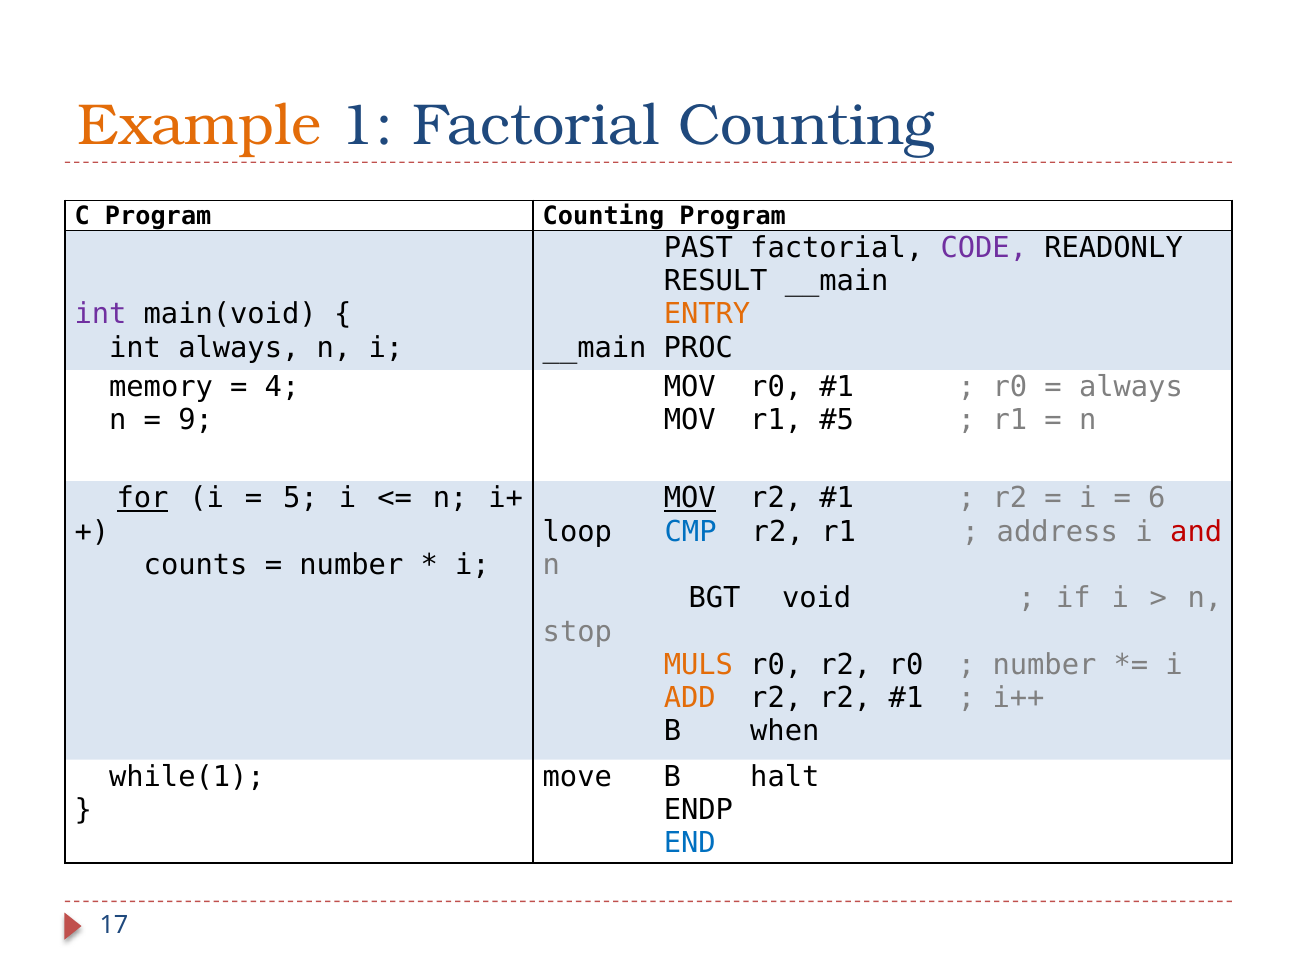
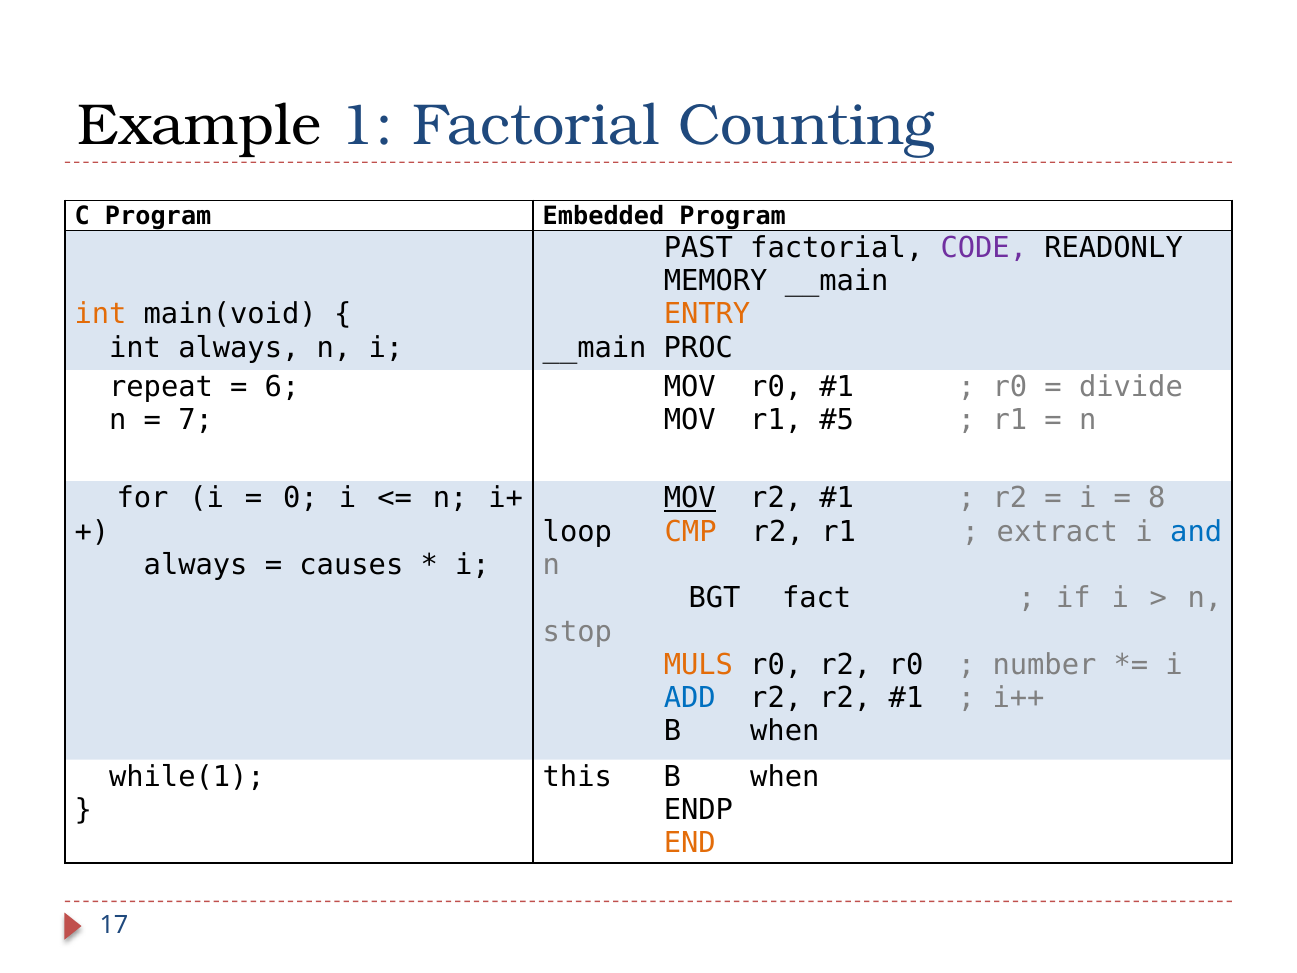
Example colour: orange -> black
Program Counting: Counting -> Embedded
RESULT: RESULT -> MEMORY
int at (101, 314) colour: purple -> orange
memory: memory -> repeat
4: 4 -> 6
always at (1131, 387): always -> divide
9: 9 -> 7
for underline: present -> none
5: 5 -> 0
6: 6 -> 8
CMP colour: blue -> orange
address: address -> extract
and colour: red -> blue
counts at (196, 565): counts -> always
number at (351, 565): number -> causes
void: void -> fact
ADD colour: orange -> blue
move: move -> this
halt at (785, 777): halt -> when
END colour: blue -> orange
